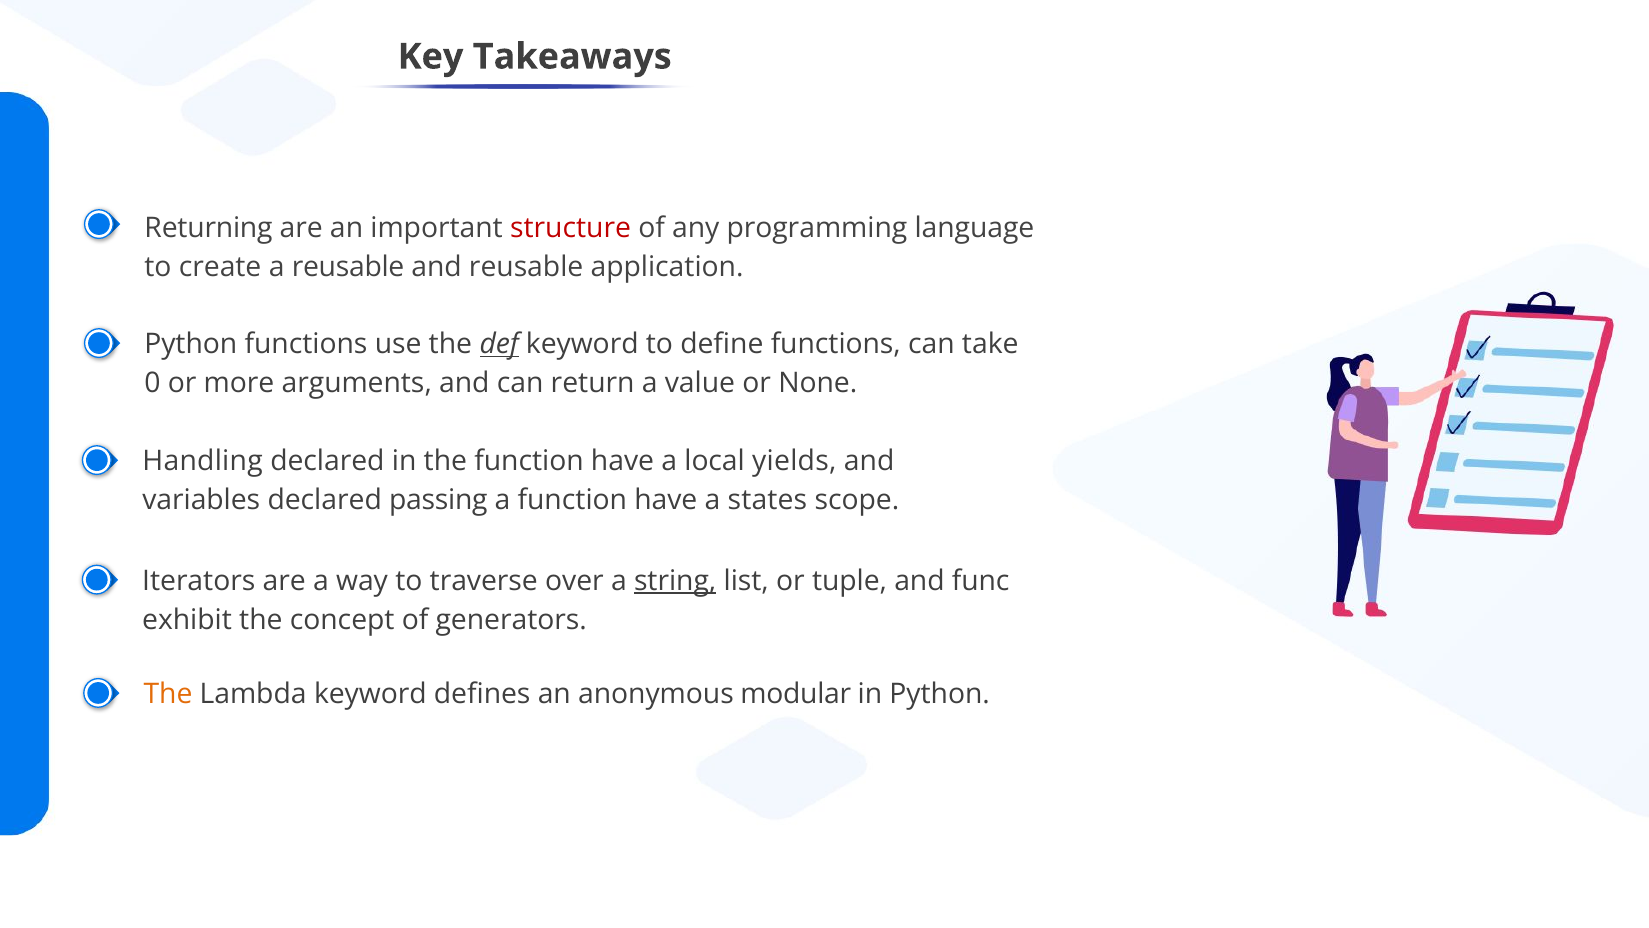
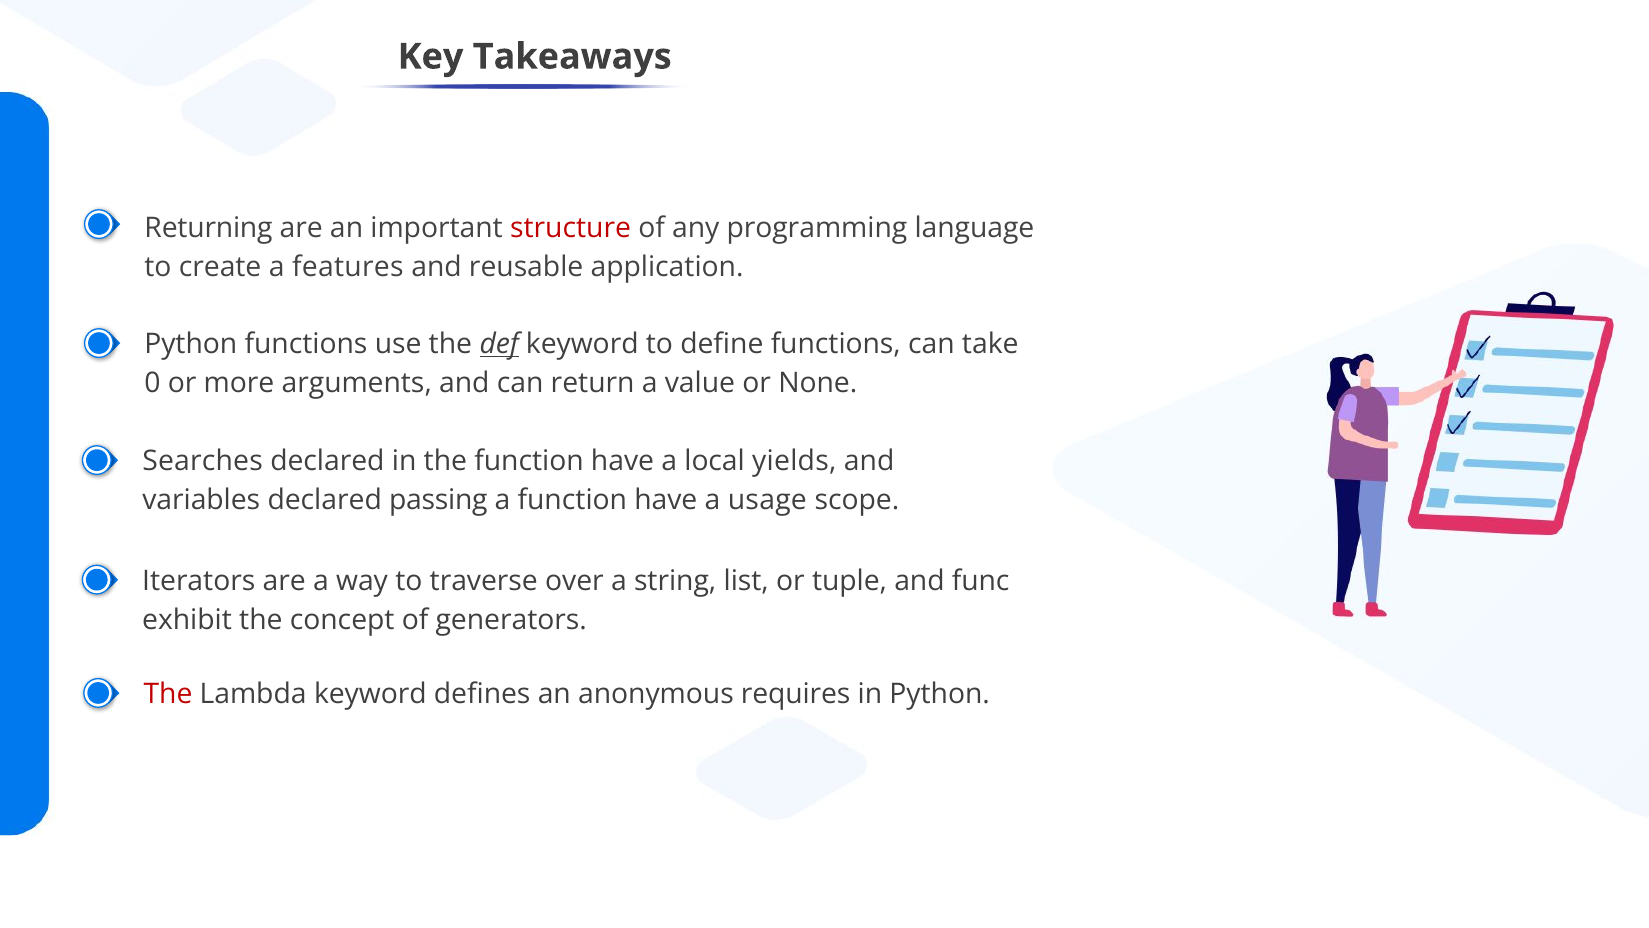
a reusable: reusable -> features
Handling: Handling -> Searches
states: states -> usage
string underline: present -> none
The at (168, 694) colour: orange -> red
modular: modular -> requires
